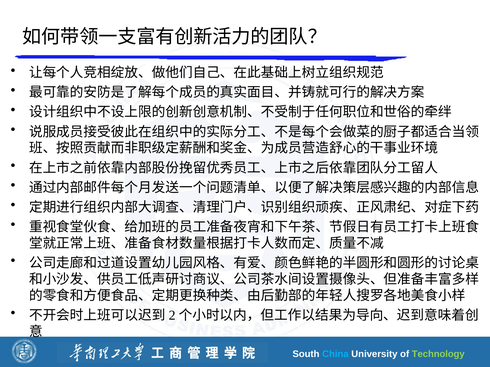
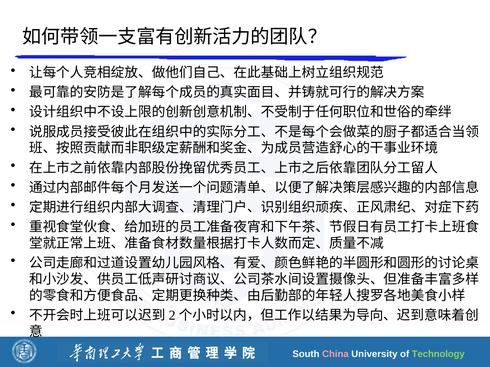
China colour: light blue -> pink
